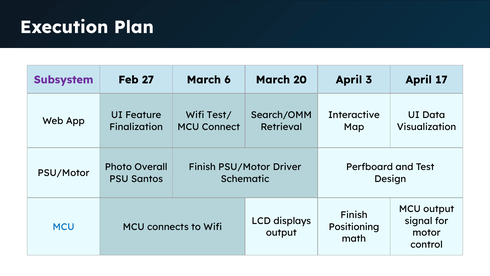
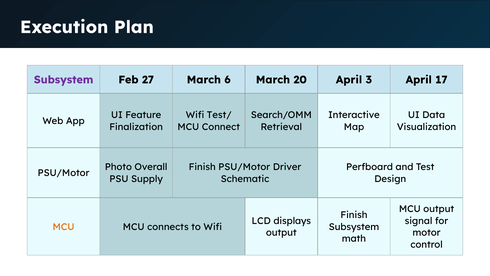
Santos: Santos -> Supply
MCU at (64, 227) colour: blue -> orange
Positioning at (354, 227): Positioning -> Subsystem
